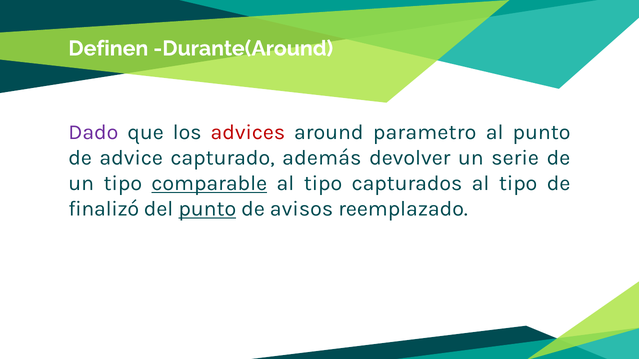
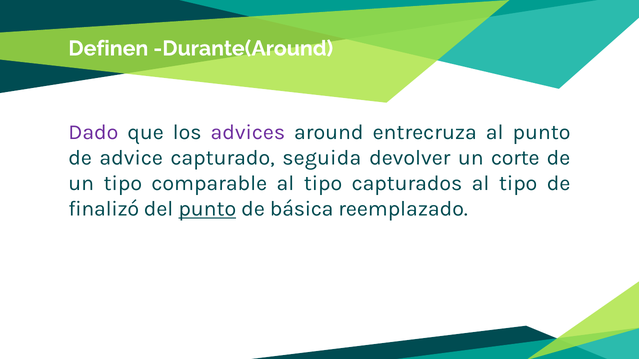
advices colour: red -> purple
parametro: parametro -> entrecruza
además: además -> seguida
serie: serie -> corte
comparable underline: present -> none
avisos: avisos -> básica
